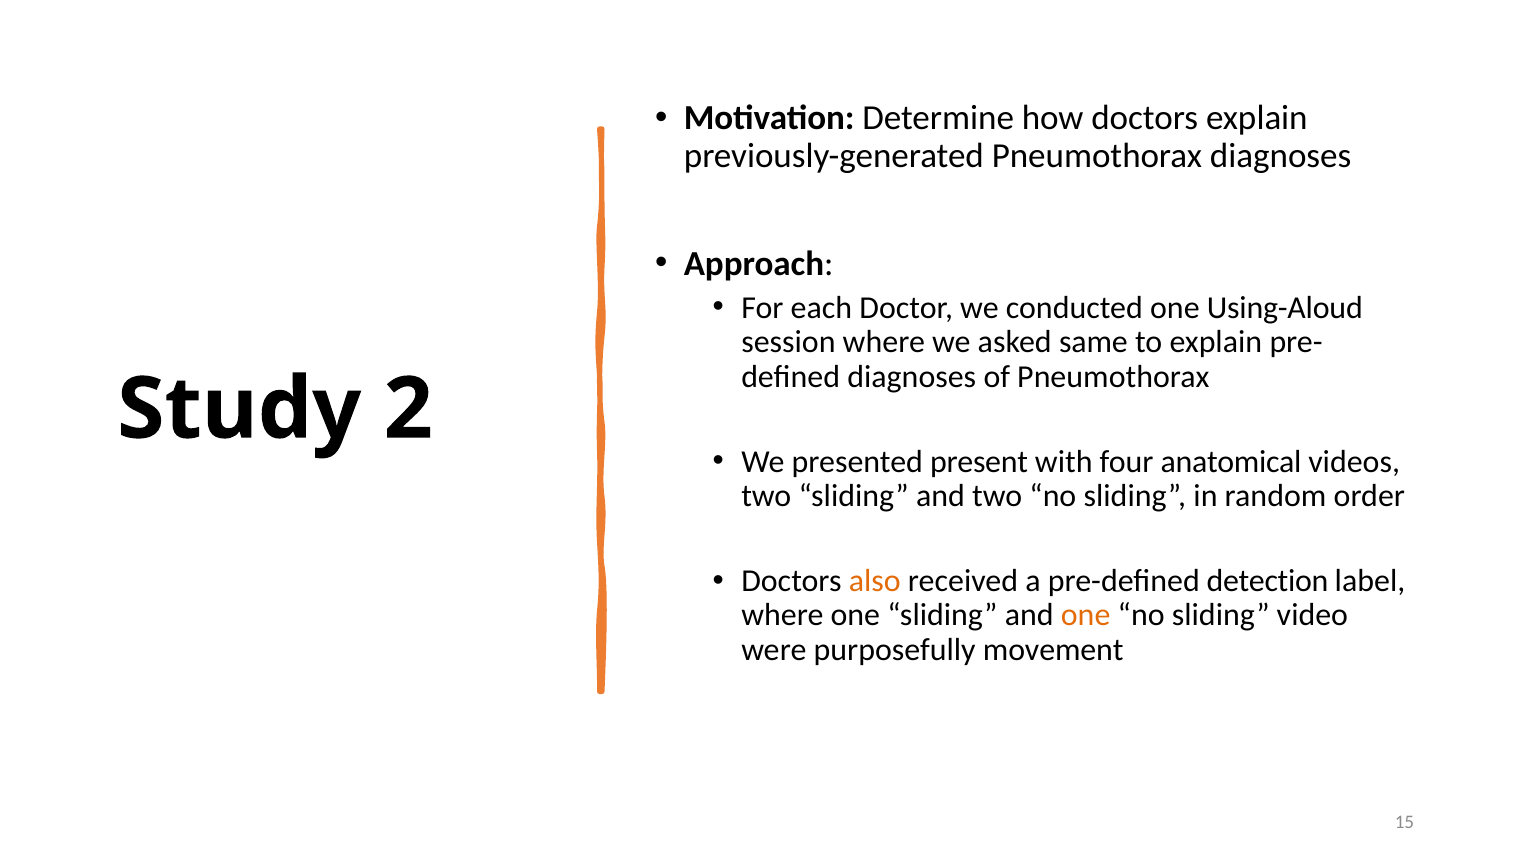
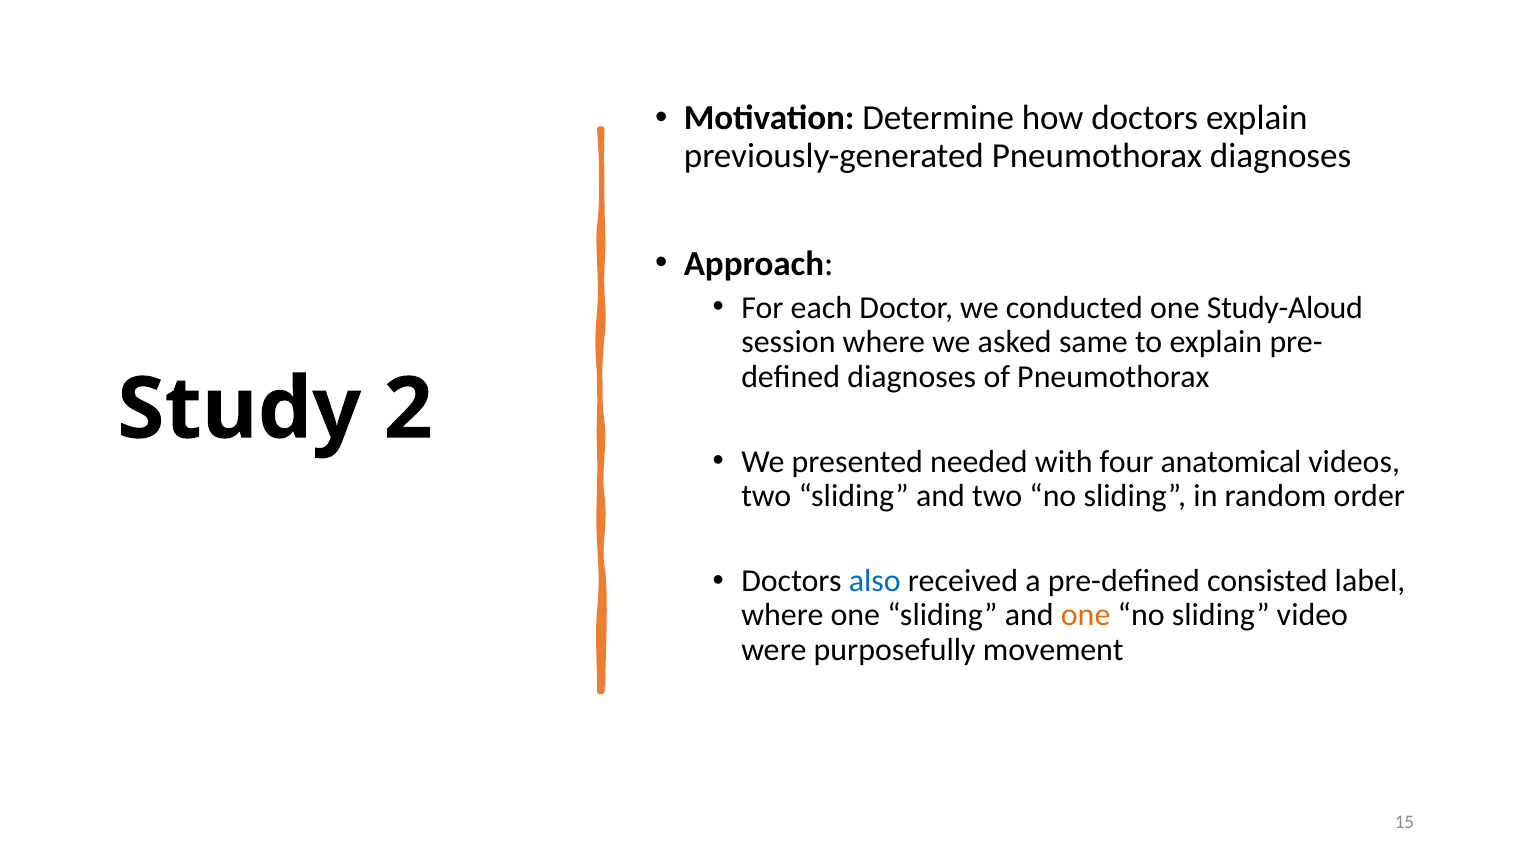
Using-Aloud: Using-Aloud -> Study-Aloud
present: present -> needed
also colour: orange -> blue
detection: detection -> consisted
